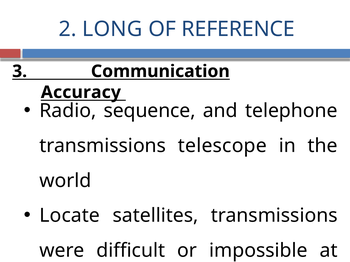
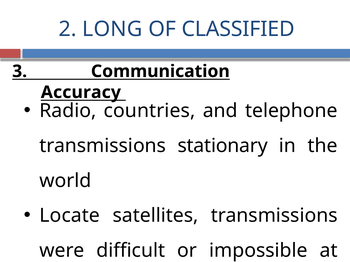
REFERENCE: REFERENCE -> CLASSIFIED
sequence: sequence -> countries
telescope: telescope -> stationary
